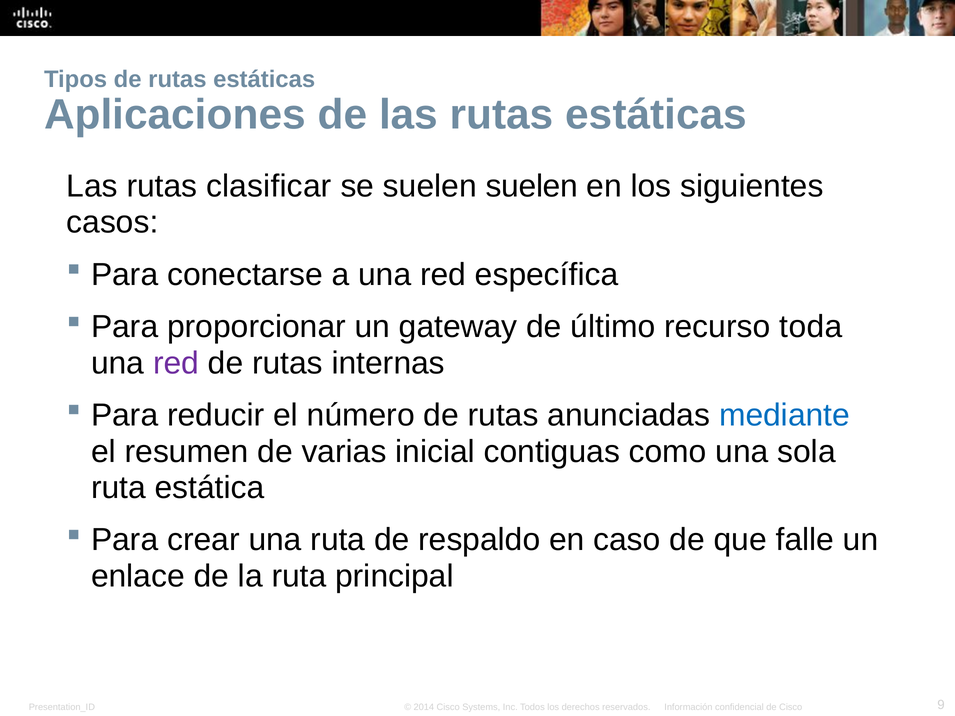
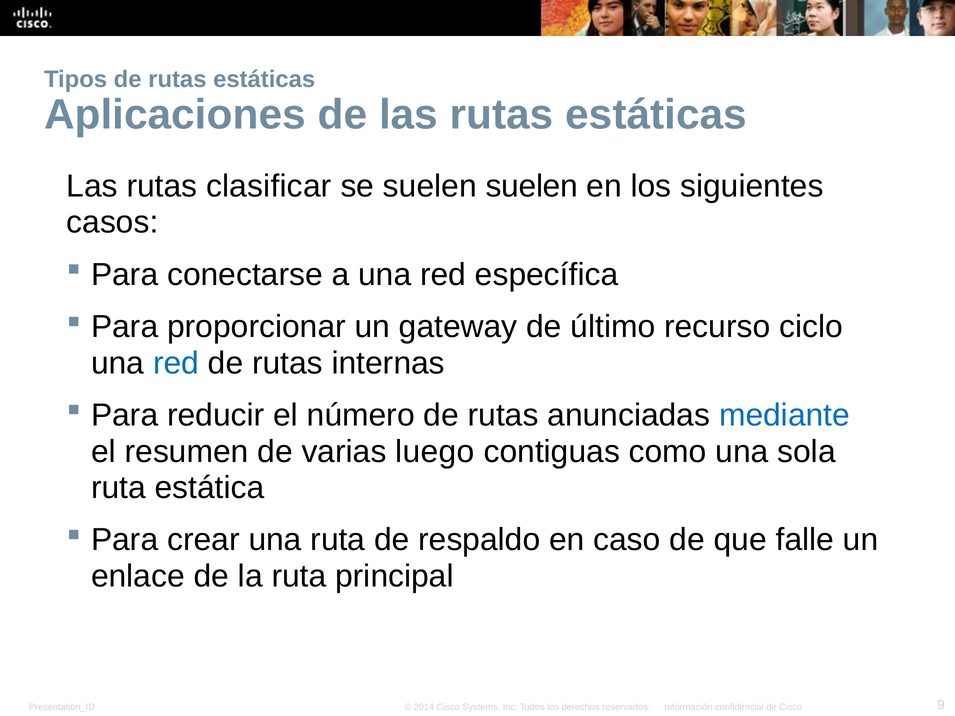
toda: toda -> ciclo
red at (176, 363) colour: purple -> blue
inicial: inicial -> luego
